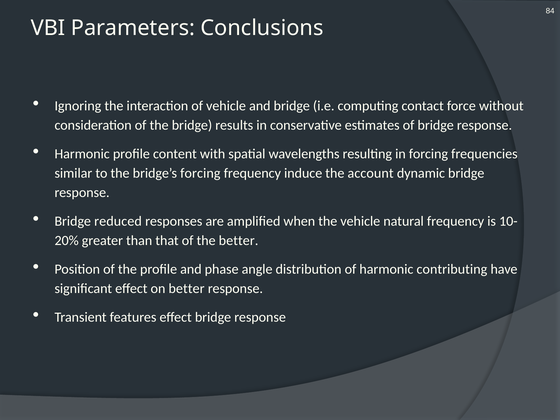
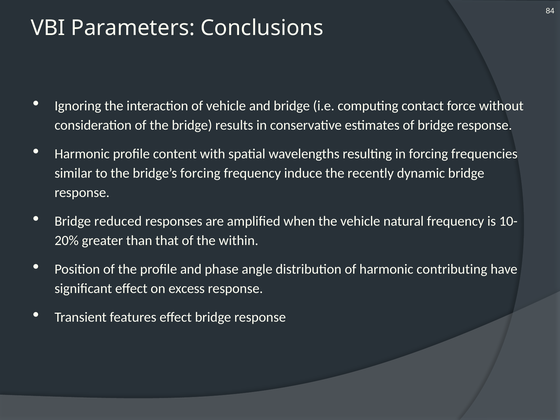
account: account -> recently
the better: better -> within
on better: better -> excess
